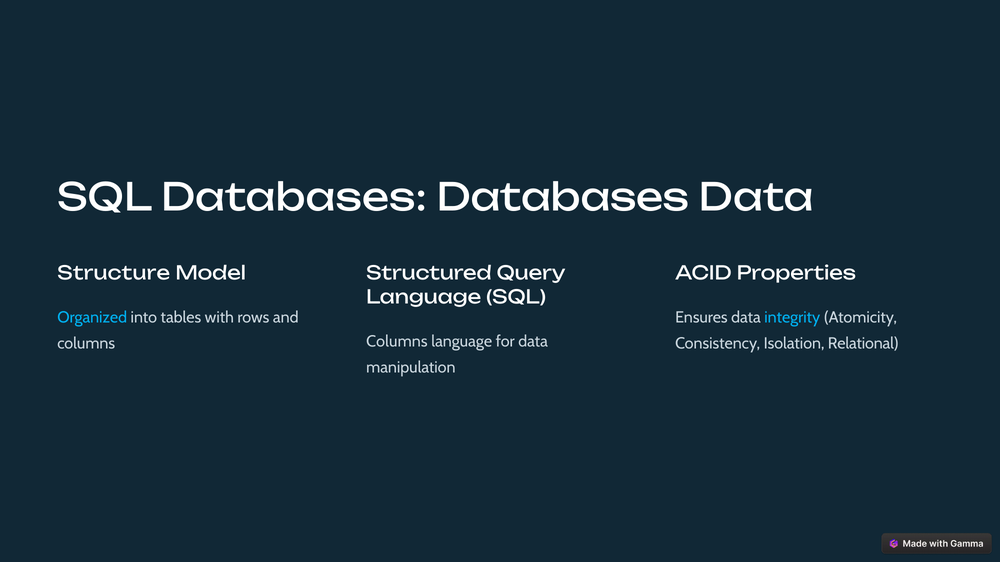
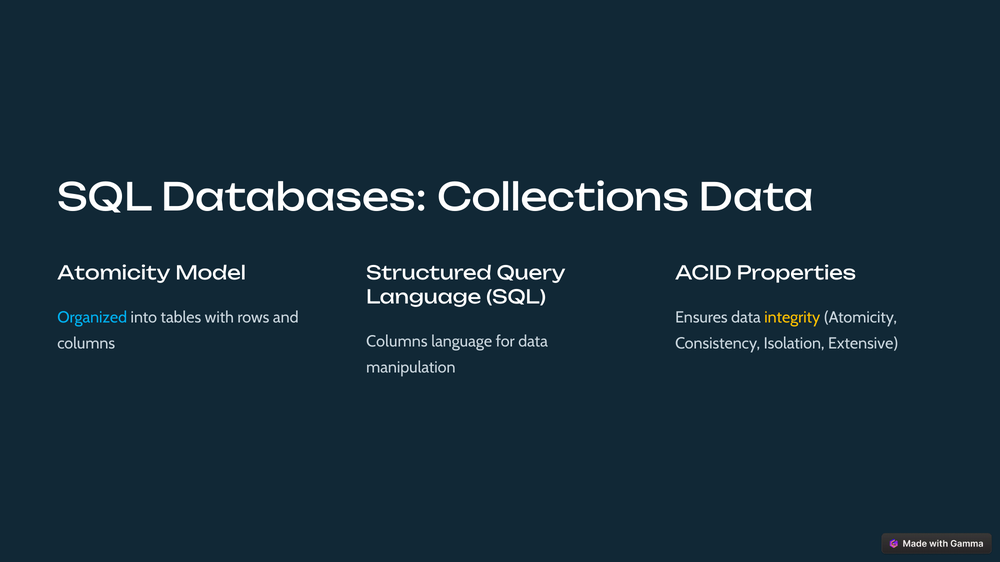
Databases Databases: Databases -> Collections
Structure at (114, 274): Structure -> Atomicity
integrity colour: light blue -> yellow
Relational: Relational -> Extensive
